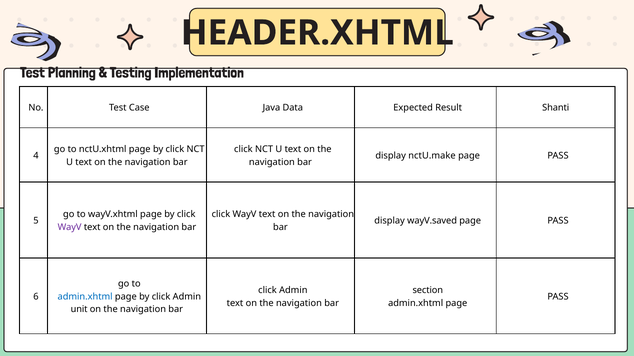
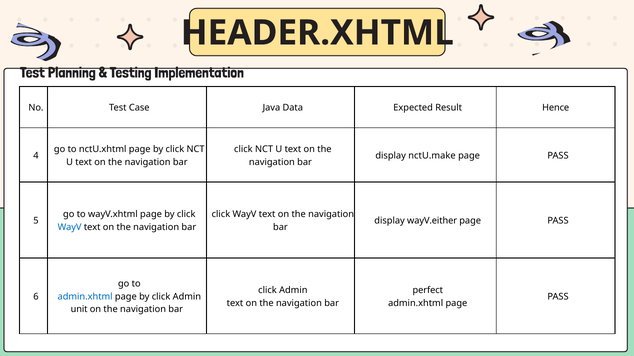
Shanti: Shanti -> Hence
wayV.saved: wayV.saved -> wayV.either
WayV at (70, 227) colour: purple -> blue
section: section -> perfect
